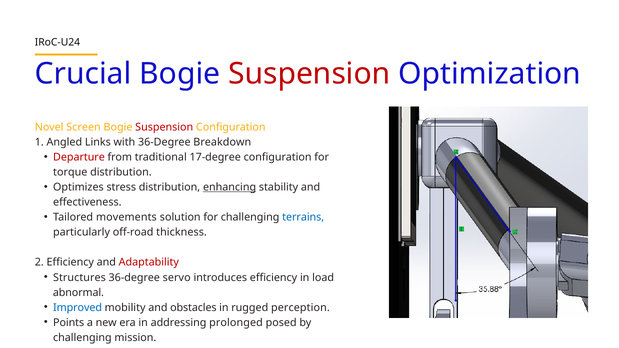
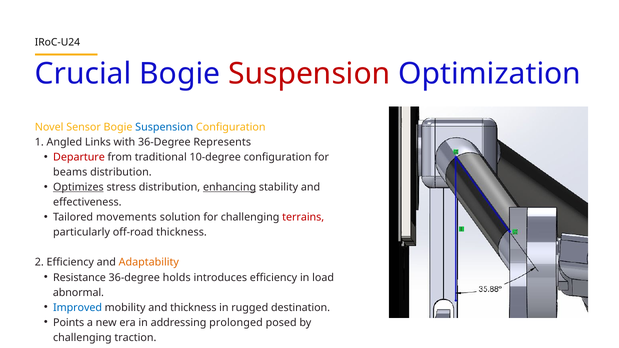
Screen: Screen -> Sensor
Suspension at (164, 127) colour: red -> blue
Breakdown: Breakdown -> Represents
17-degree: 17-degree -> 10-degree
torque: torque -> beams
Optimizes underline: none -> present
terrains colour: blue -> red
Adaptability colour: red -> orange
Structures: Structures -> Resistance
servo: servo -> holds
and obstacles: obstacles -> thickness
perception: perception -> destination
mission: mission -> traction
